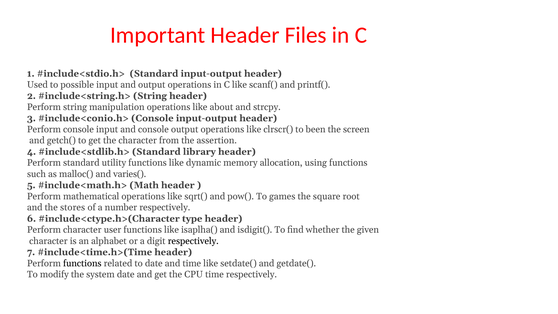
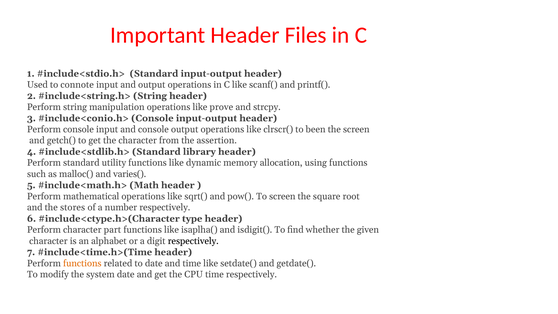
possible: possible -> connote
about: about -> prove
To games: games -> screen
user: user -> part
functions at (82, 263) colour: black -> orange
